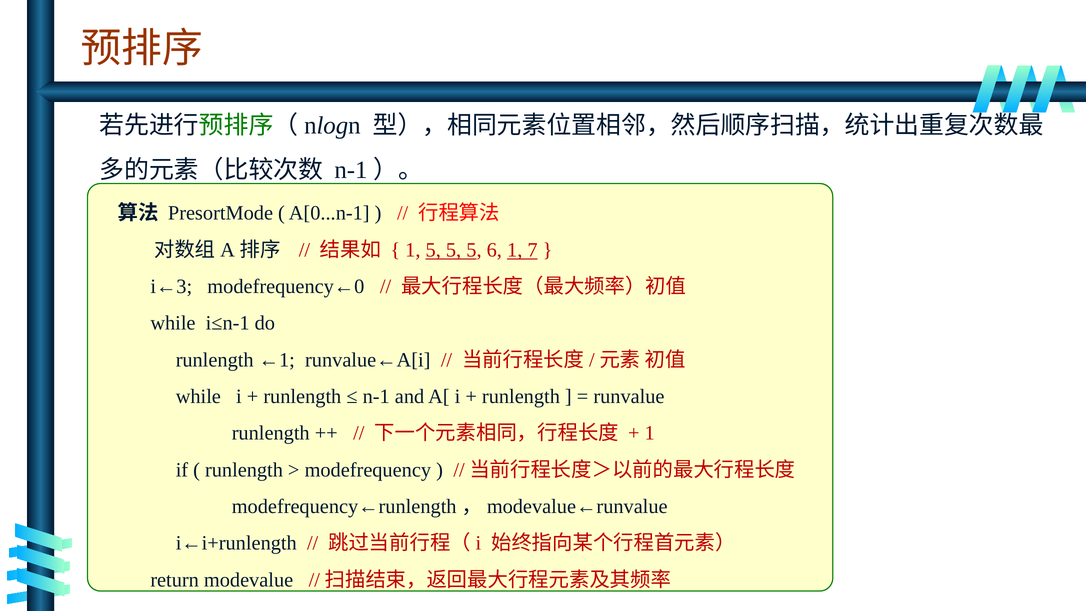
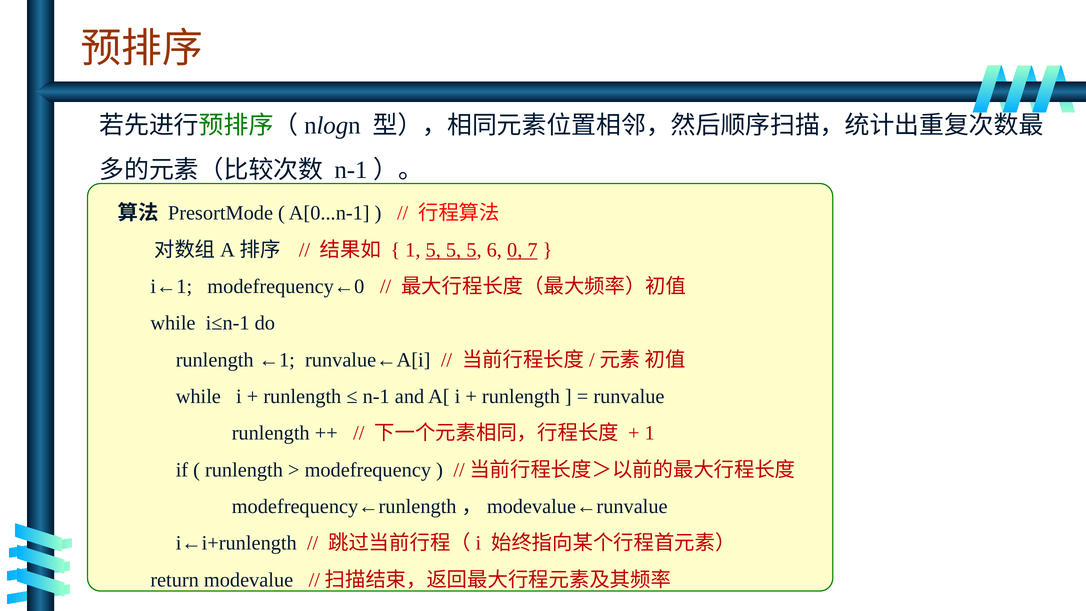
6 1: 1 -> 0
i←3: i←3 -> i←1
